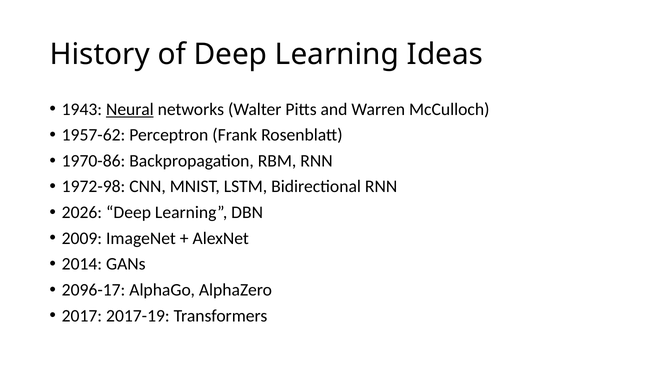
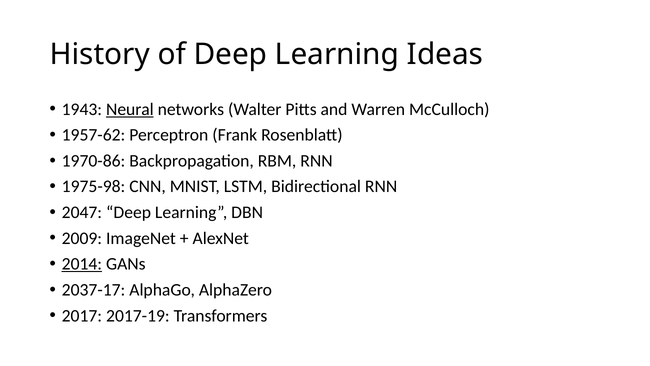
1972-98: 1972-98 -> 1975-98
2026: 2026 -> 2047
2014 underline: none -> present
2096-17: 2096-17 -> 2037-17
